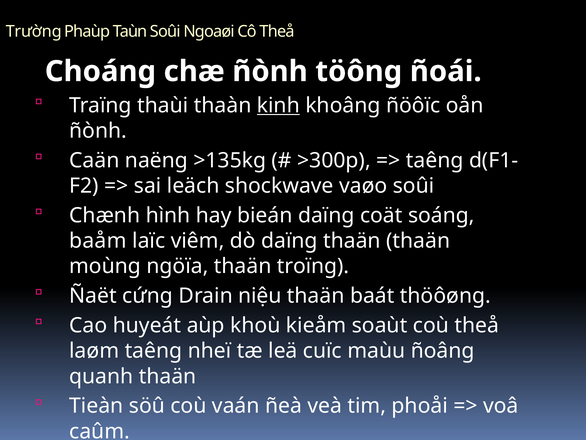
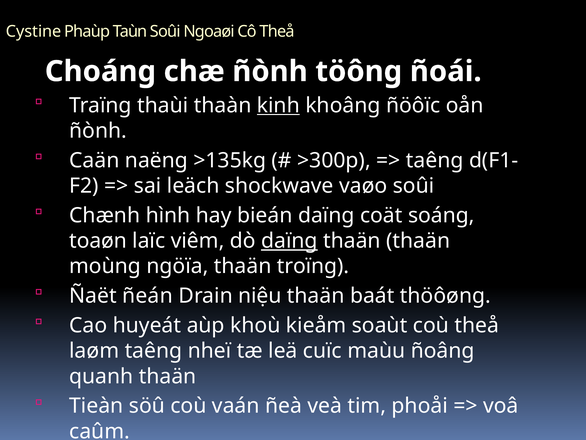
Trường: Trường -> Cystine
baåm: baåm -> toaøn
daïng at (289, 241) underline: none -> present
cứng: cứng -> ñeán
